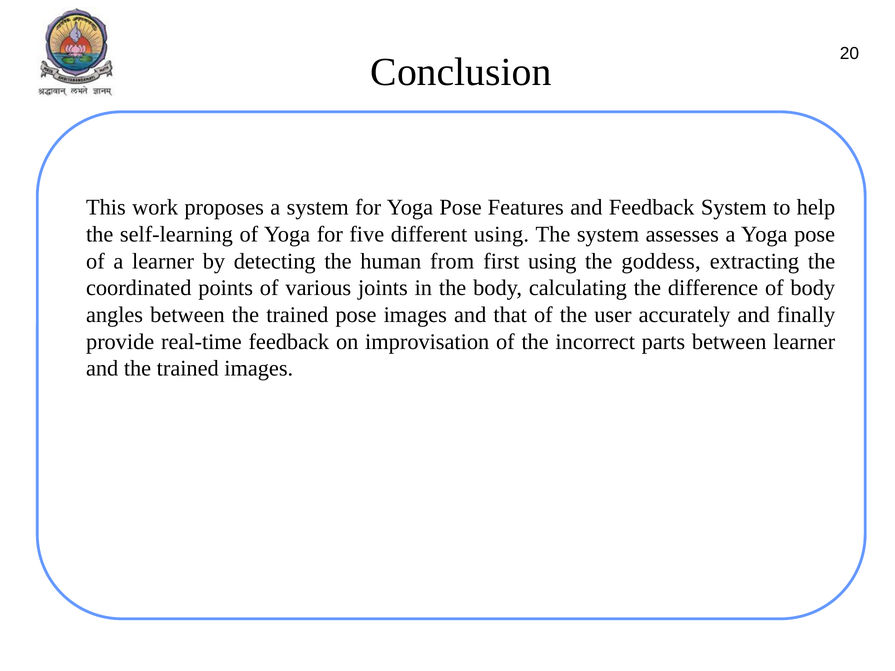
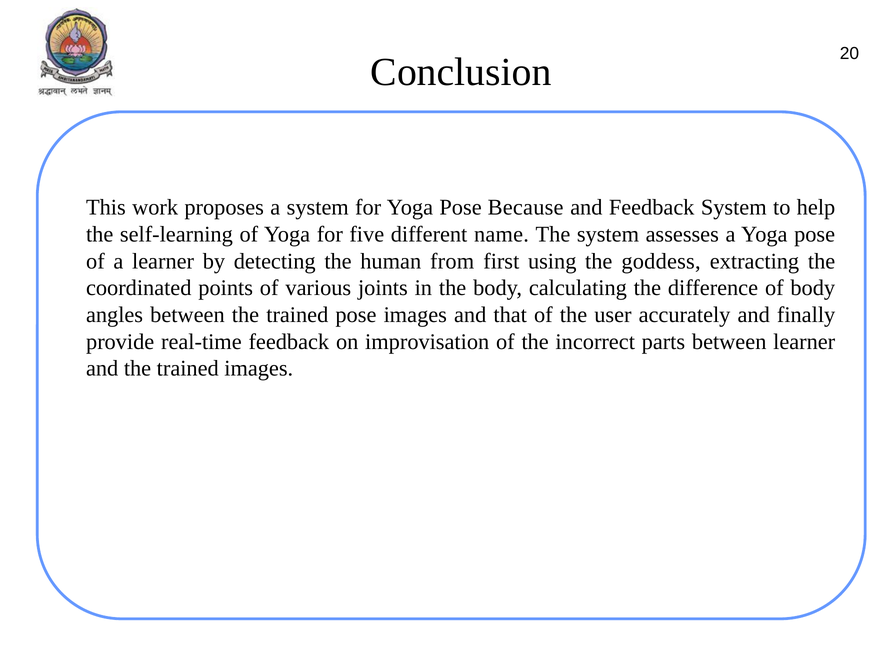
Features: Features -> Because
different using: using -> name
